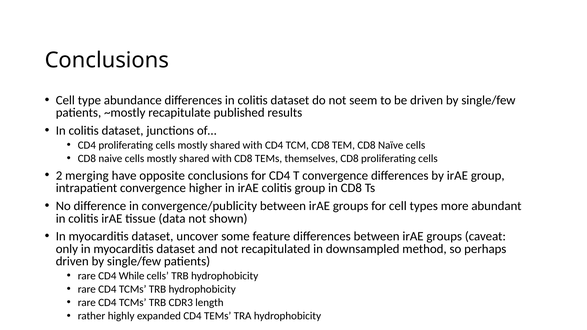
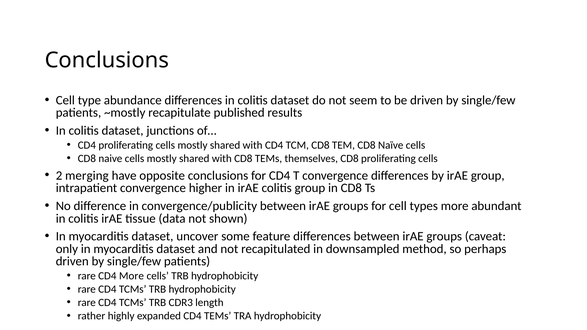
CD4 While: While -> More
